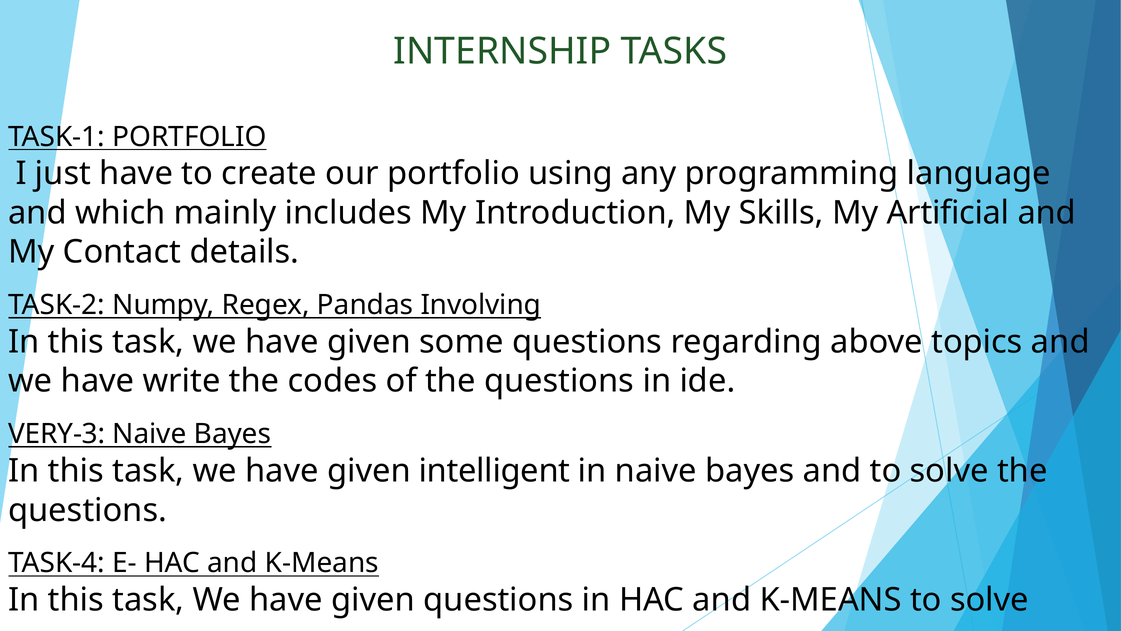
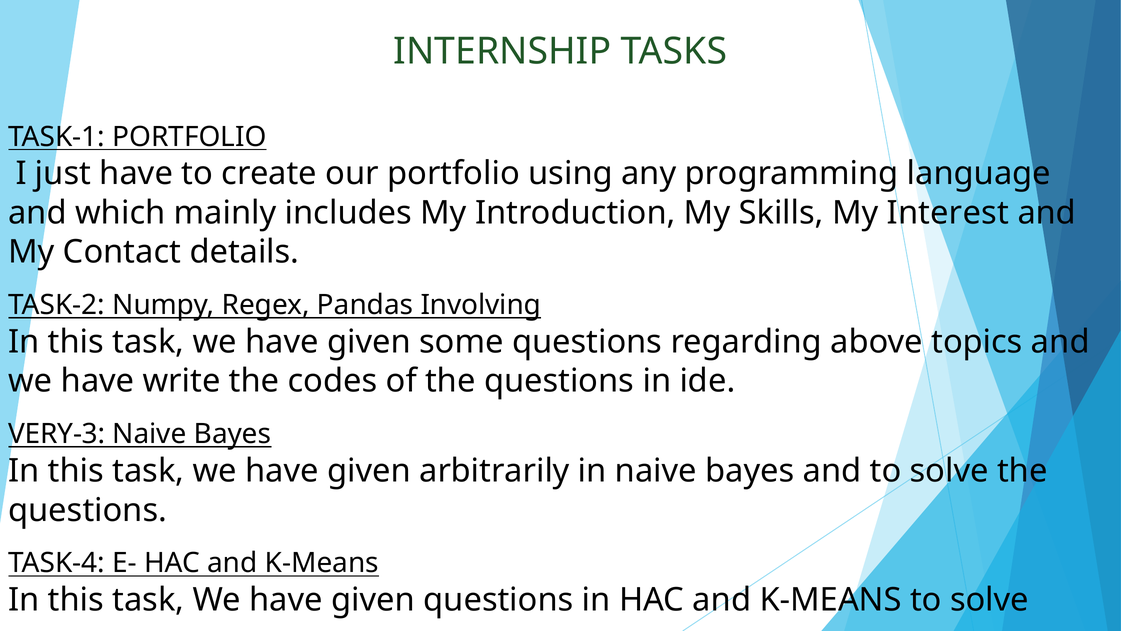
Artificial: Artificial -> Interest
intelligent: intelligent -> arbitrarily
